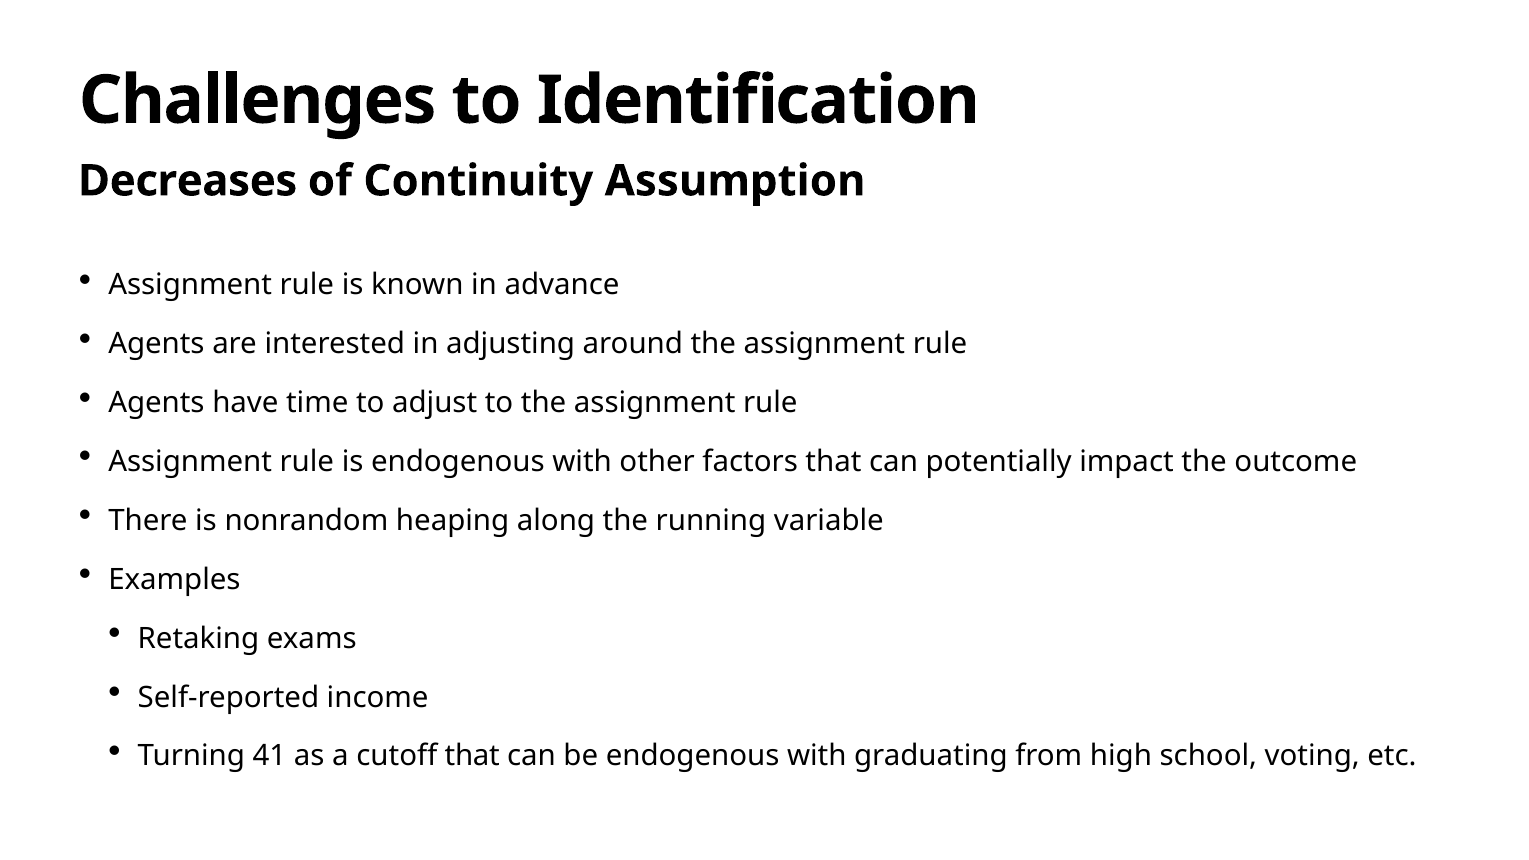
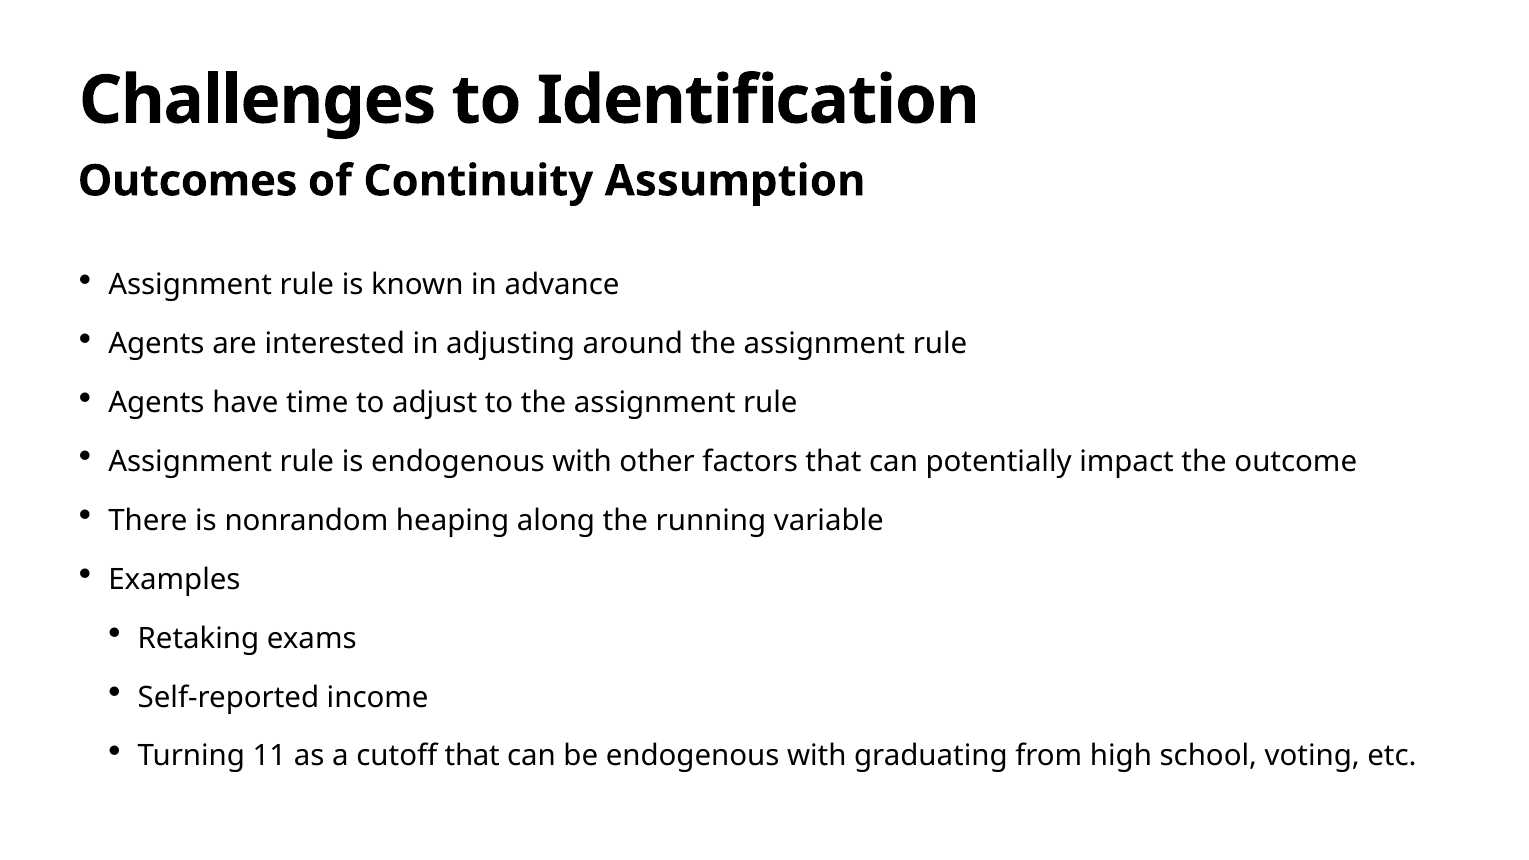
Decreases: Decreases -> Outcomes
41: 41 -> 11
